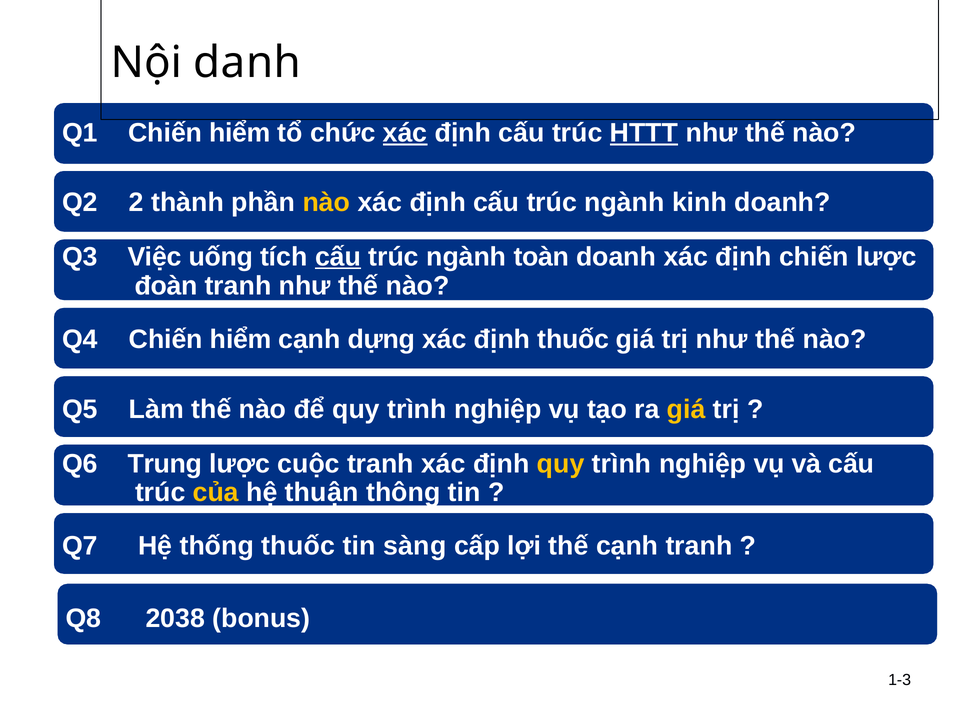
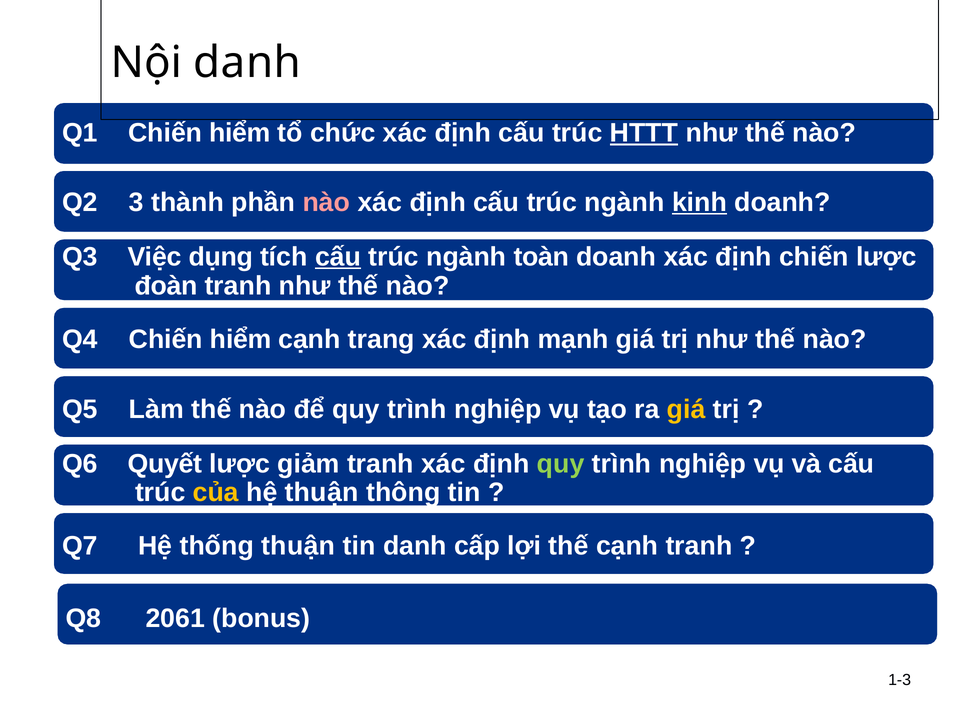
xác at (405, 133) underline: present -> none
2: 2 -> 3
nào at (326, 202) colour: yellow -> pink
kinh underline: none -> present
uống: uống -> dụng
dựng: dựng -> trang
định thuốc: thuốc -> mạnh
Trung: Trung -> Quyết
cuộc: cuộc -> giảm
quy at (561, 464) colour: yellow -> light green
thống thuốc: thuốc -> thuận
tin sàng: sàng -> danh
2038: 2038 -> 2061
